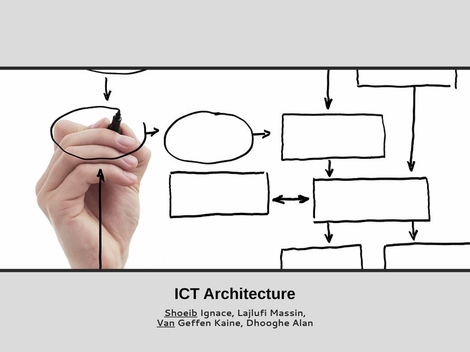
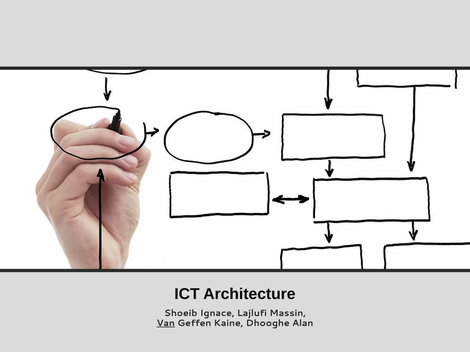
Shoeib underline: present -> none
